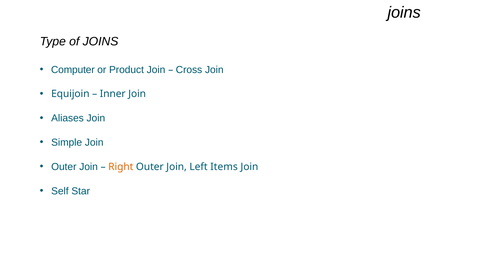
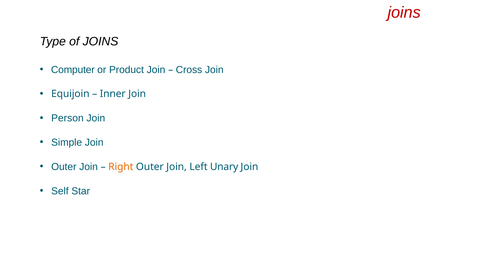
joins at (404, 13) colour: black -> red
Aliases: Aliases -> Person
Items: Items -> Unary
